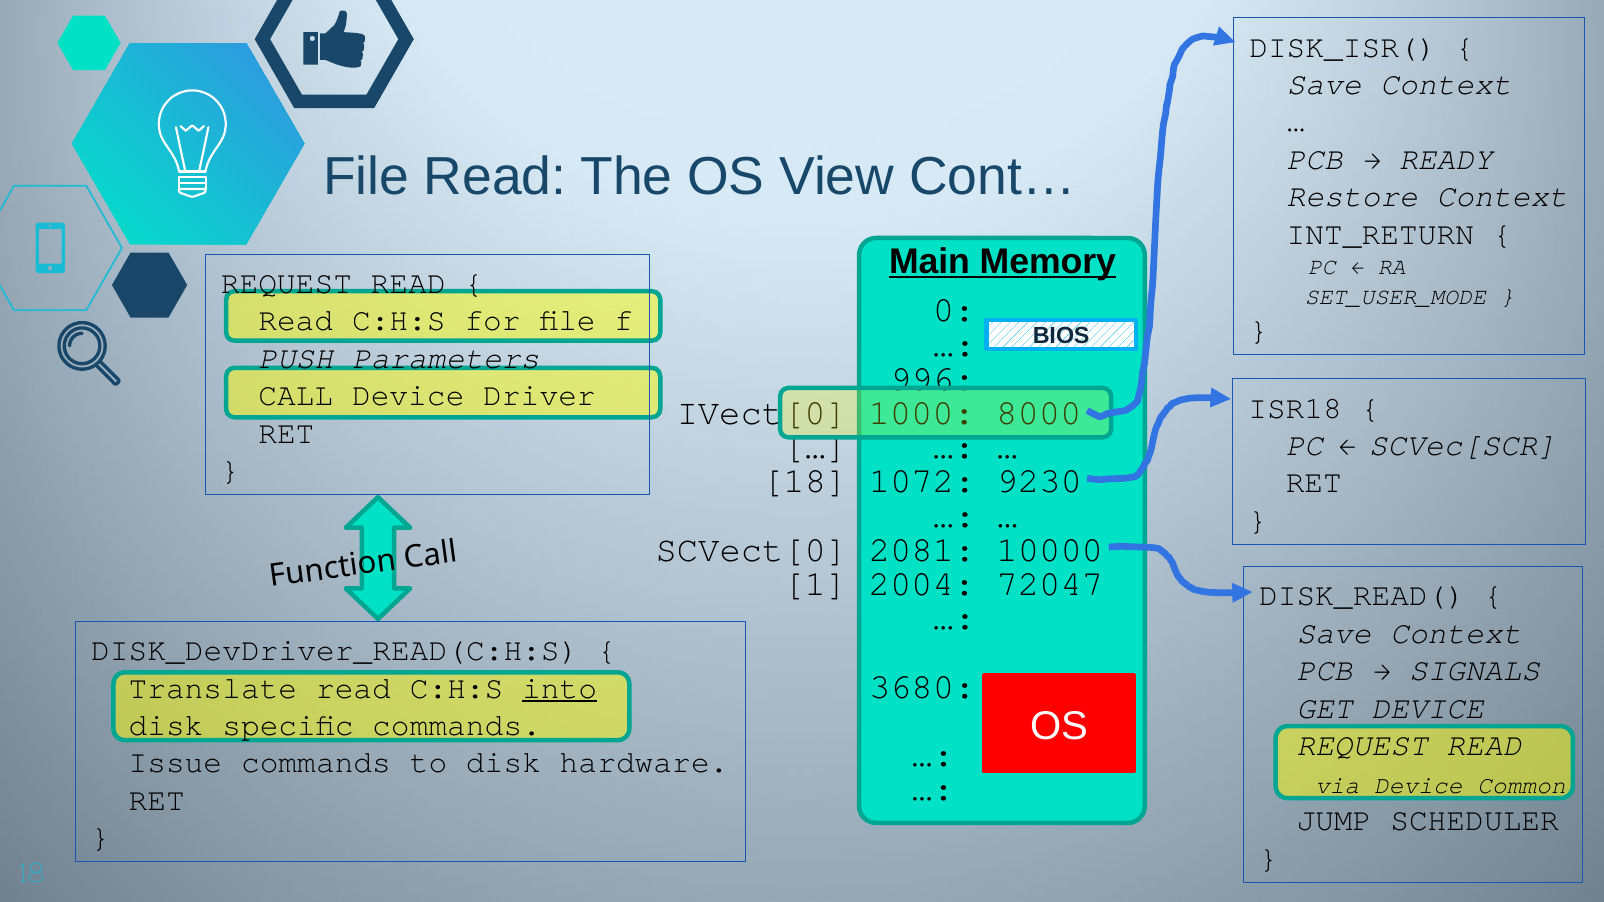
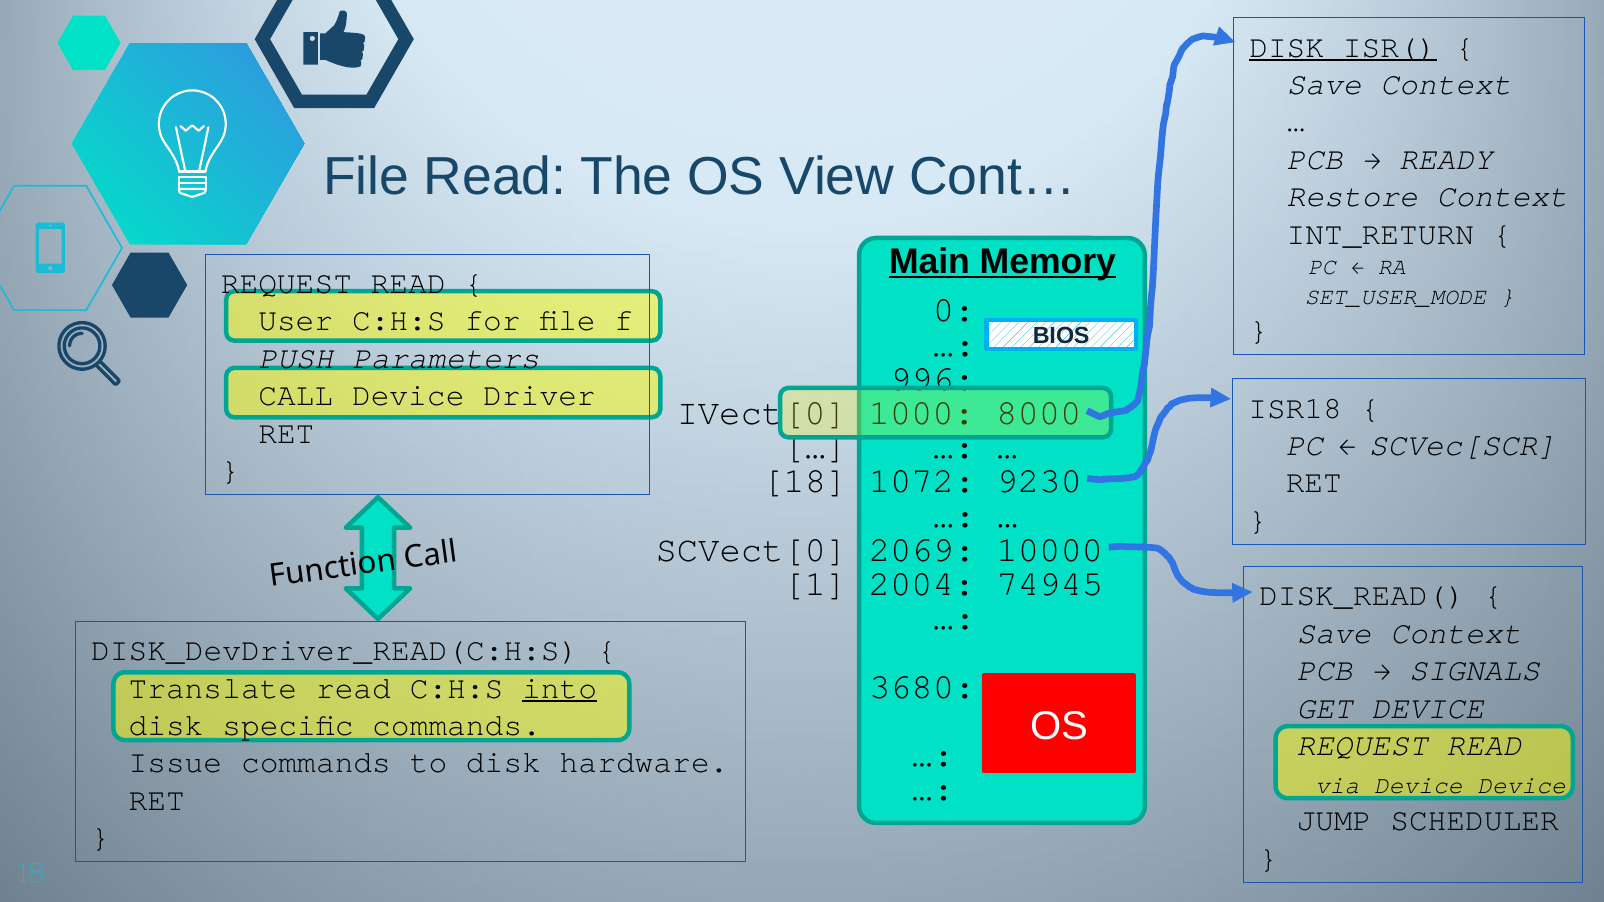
DISK_ISR( underline: none -> present
Read at (296, 321): Read -> User
2081: 2081 -> 2069
72047: 72047 -> 74945
Device Common: Common -> Device
